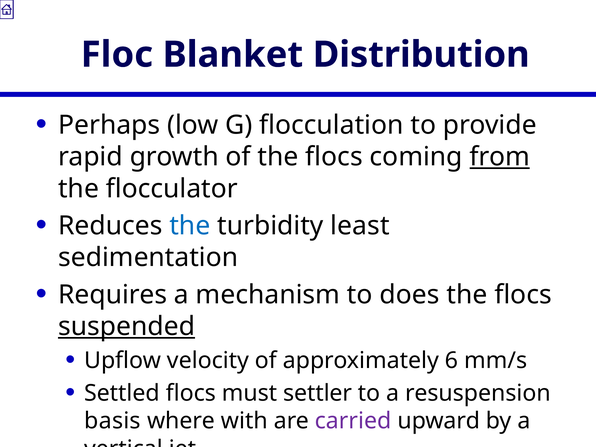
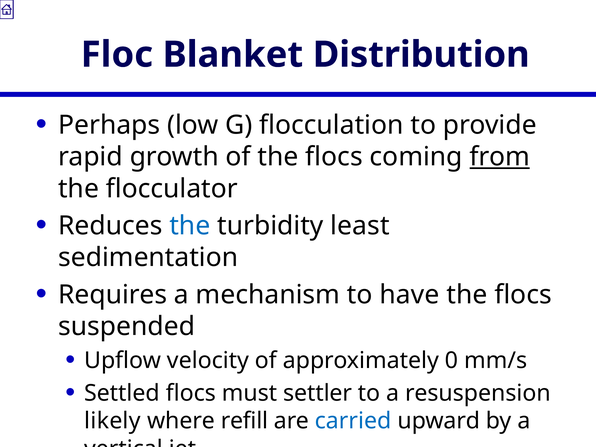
does: does -> have
suspended underline: present -> none
6: 6 -> 0
basis: basis -> likely
with: with -> refill
carried colour: purple -> blue
